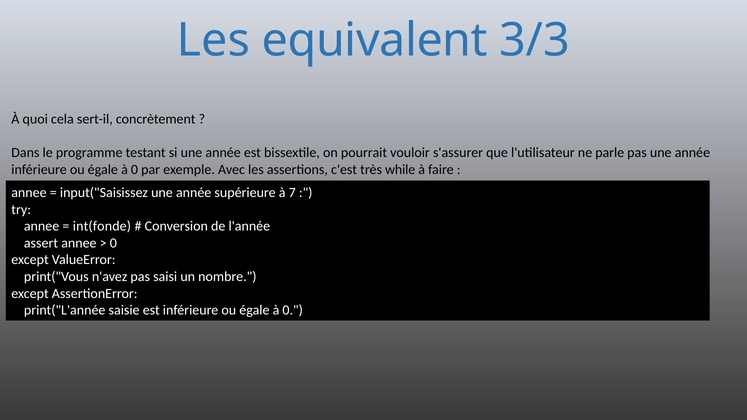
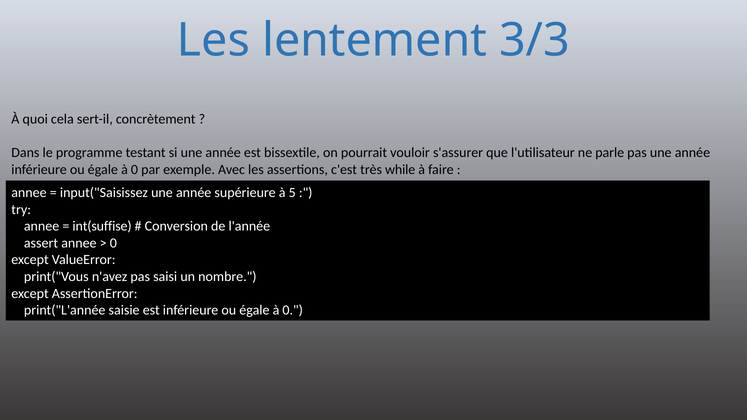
equivalent: equivalent -> lentement
7: 7 -> 5
int(fonde: int(fonde -> int(suffise
